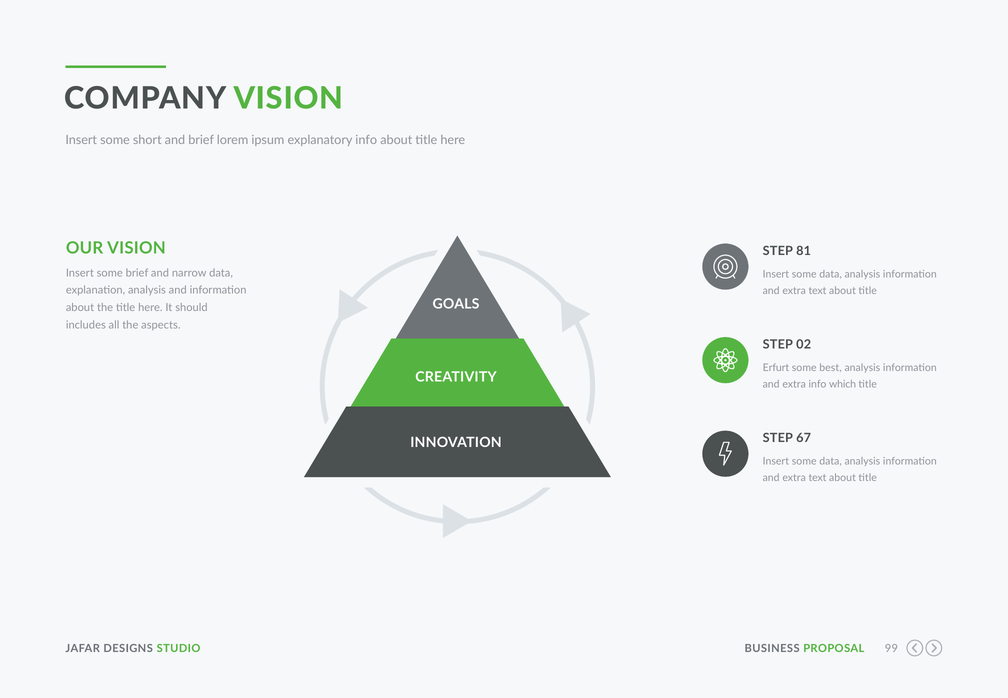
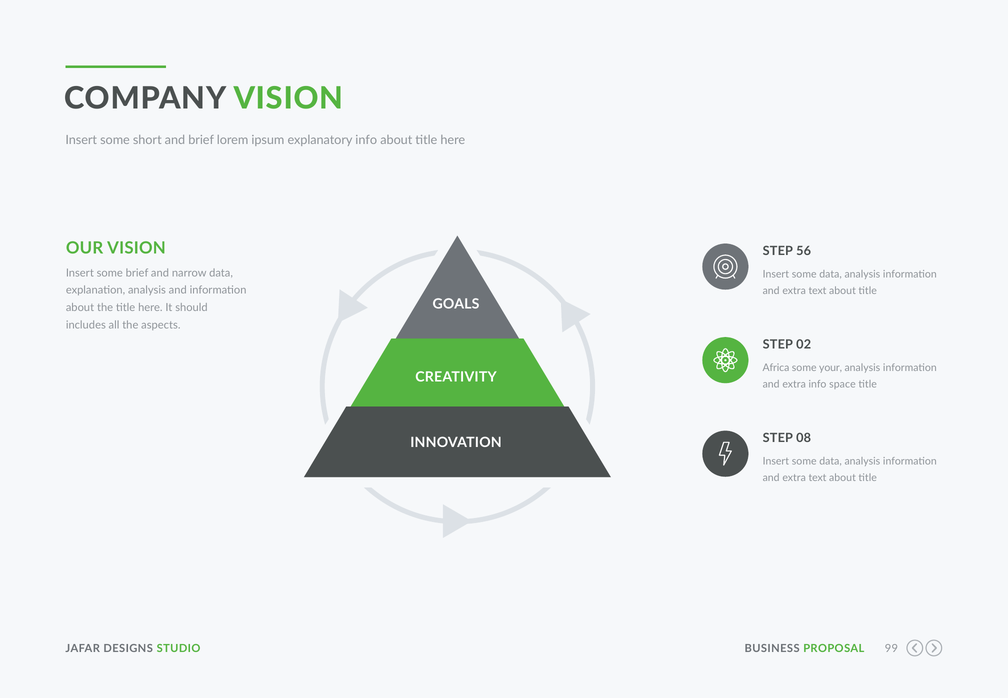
81: 81 -> 56
Erfurt: Erfurt -> Africa
best: best -> your
which: which -> space
67: 67 -> 08
